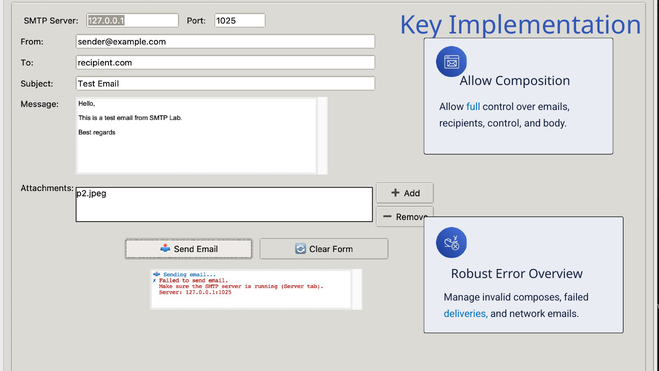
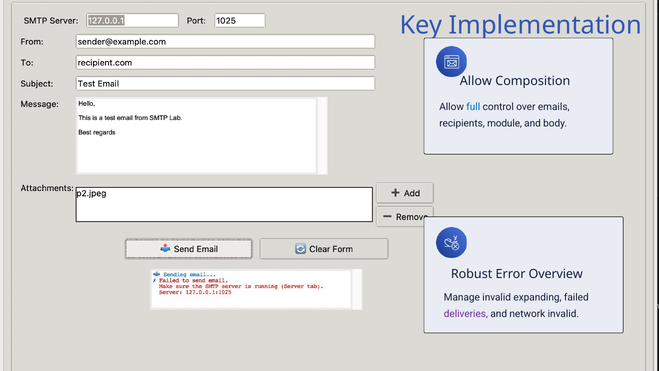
recipients control: control -> module
composes: composes -> expanding
deliveries colour: blue -> purple
network emails: emails -> invalid
